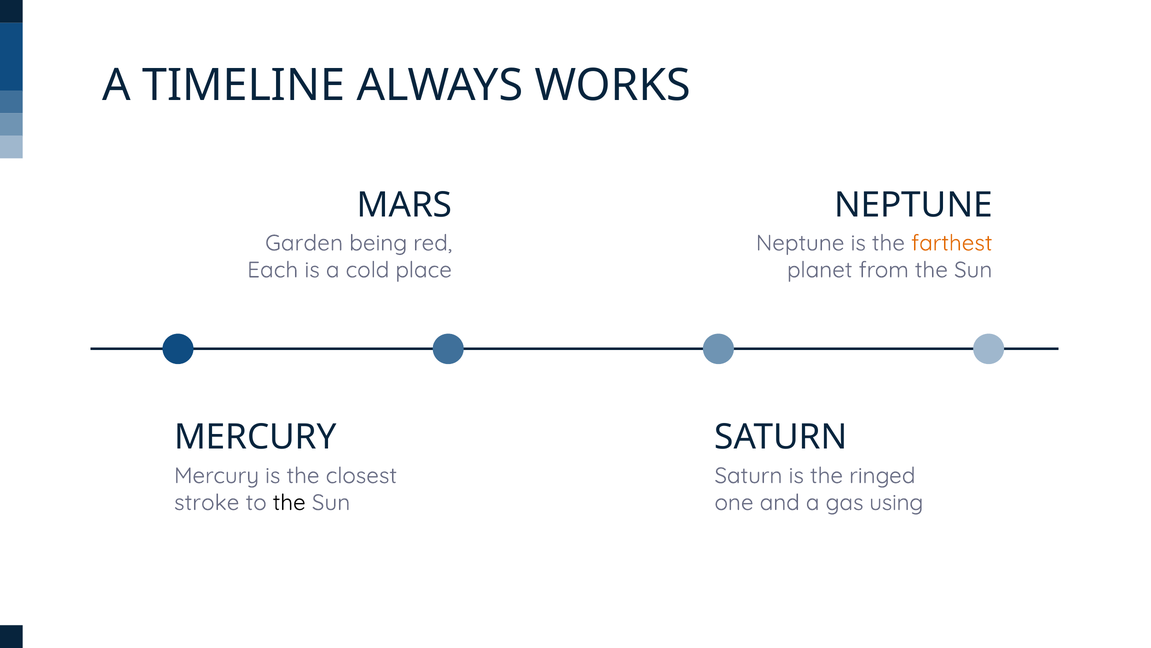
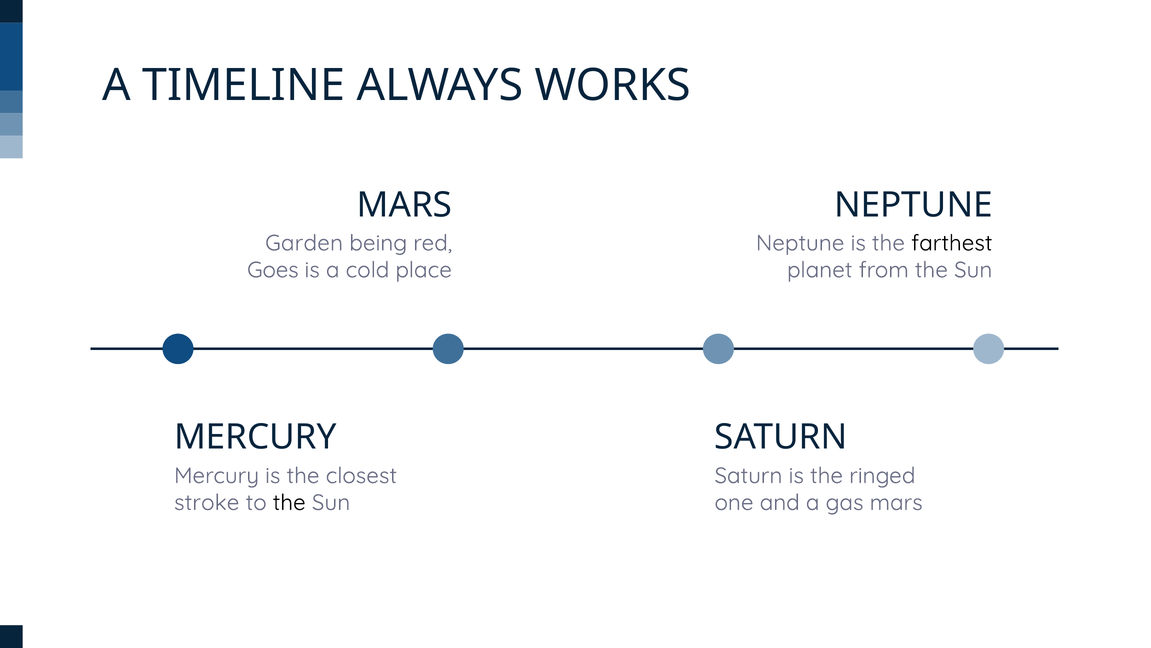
farthest colour: orange -> black
Each: Each -> Goes
gas using: using -> mars
